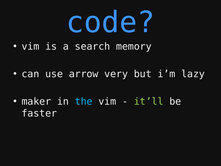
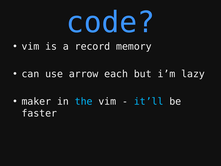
search: search -> record
very: very -> each
it’ll colour: light green -> light blue
